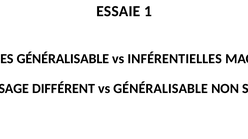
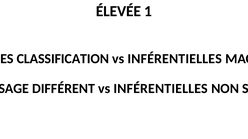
ESSAIE: ESSAIE -> ÉLEVÉE
GÉNÉRALISABLE at (63, 59): GÉNÉRALISABLE -> CLASSIFICATION
GÉNÉRALISABLE at (161, 89): GÉNÉRALISABLE -> INFÉRENTIELLES
